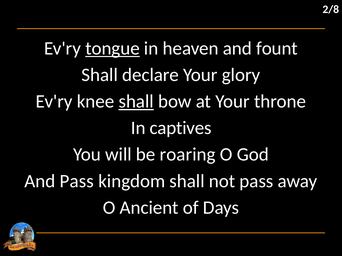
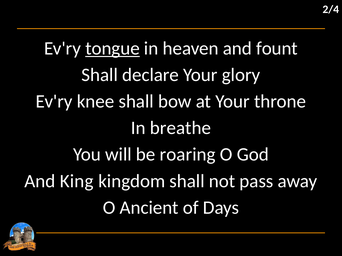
2/8: 2/8 -> 2/4
shall at (136, 102) underline: present -> none
captives: captives -> breathe
And Pass: Pass -> King
